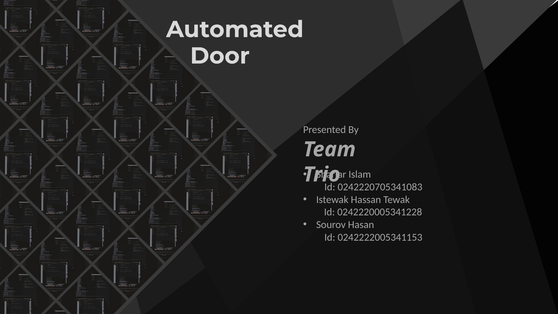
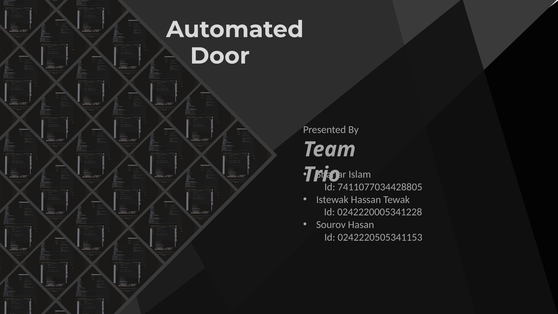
0242220705341083: 0242220705341083 -> 7411077034428805
0242222005341153: 0242222005341153 -> 0242220505341153
